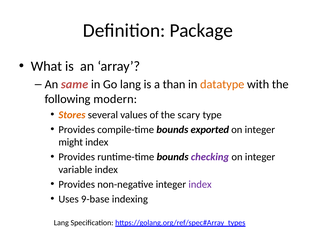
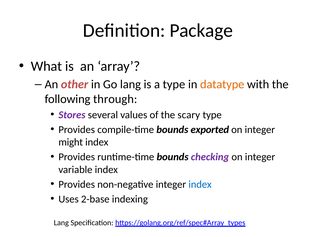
same: same -> other
a than: than -> type
modern: modern -> through
Stores colour: orange -> purple
index at (200, 184) colour: purple -> blue
9-base: 9-base -> 2-base
